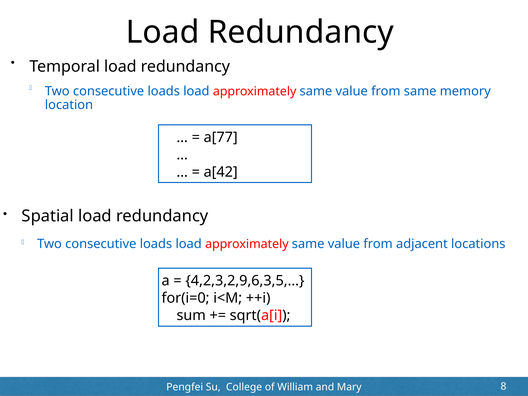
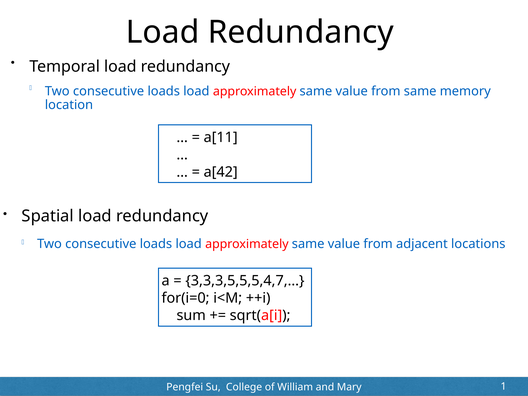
a[77: a[77 -> a[11
4,2,3,2,9,6,3,5,…: 4,2,3,2,9,6,3,5,… -> 3,3,3,5,5,5,4,7,…
8: 8 -> 1
